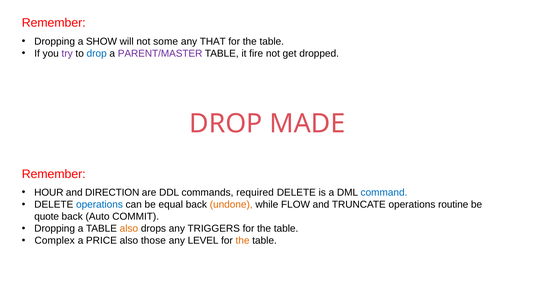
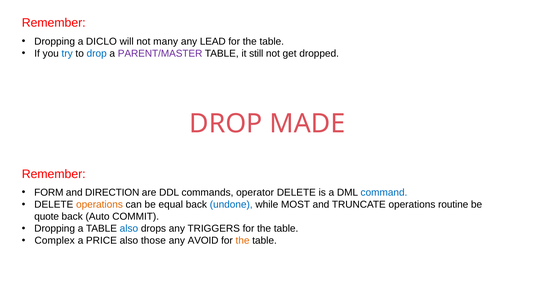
SHOW: SHOW -> DICLO
some: some -> many
THAT: THAT -> LEAD
try colour: purple -> blue
fire: fire -> still
HOUR: HOUR -> FORM
required: required -> operator
operations at (99, 205) colour: blue -> orange
undone colour: orange -> blue
FLOW: FLOW -> MOST
also at (129, 229) colour: orange -> blue
LEVEL: LEVEL -> AVOID
